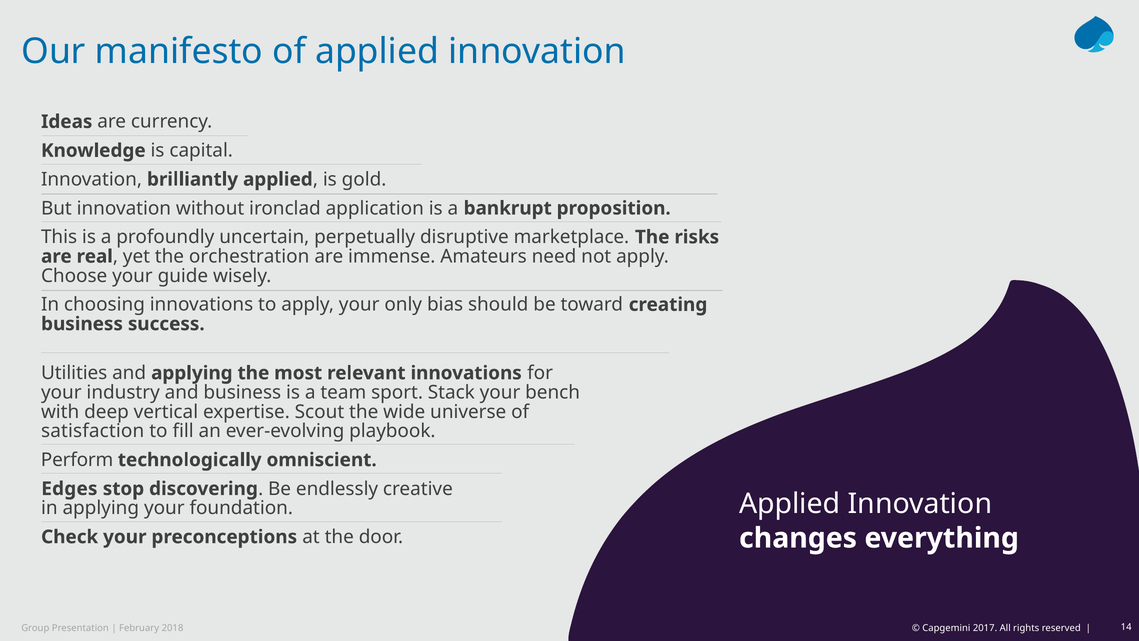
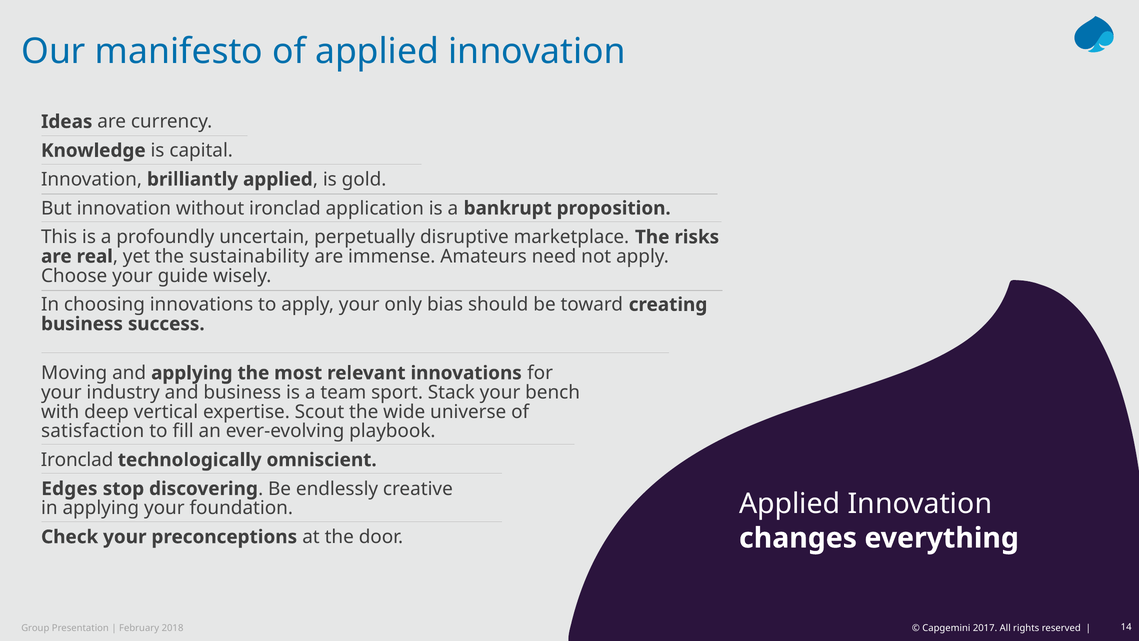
orchestration: orchestration -> sustainability
Utilities: Utilities -> Moving
Perform at (77, 460): Perform -> Ironclad
